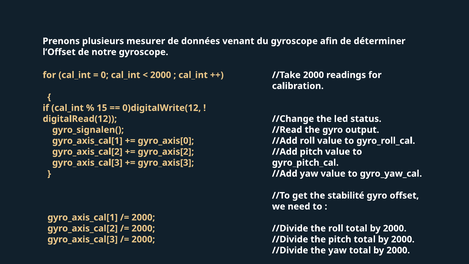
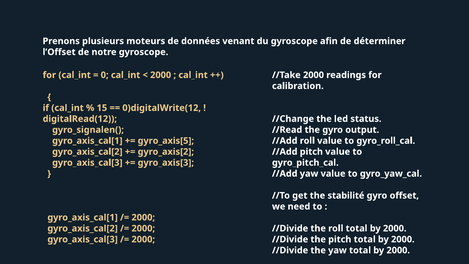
mesurer: mesurer -> moteurs
gyro_axis[0: gyro_axis[0 -> gyro_axis[5
